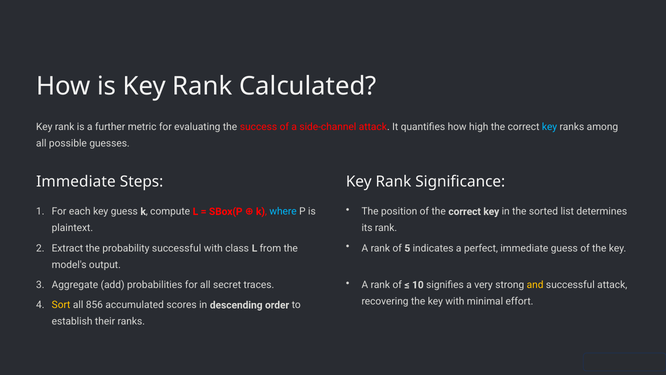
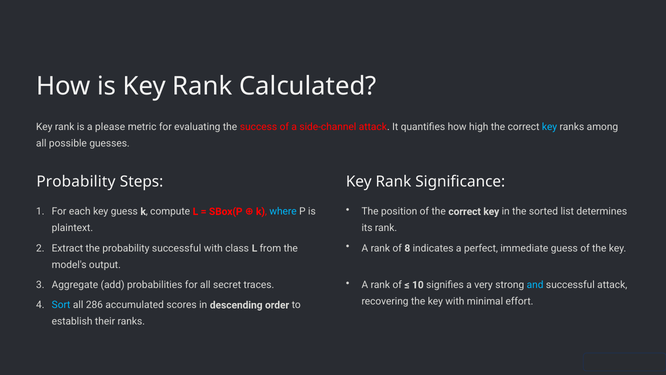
further: further -> please
Immediate at (76, 182): Immediate -> Probability
5: 5 -> 8
and colour: yellow -> light blue
Sort colour: yellow -> light blue
856: 856 -> 286
